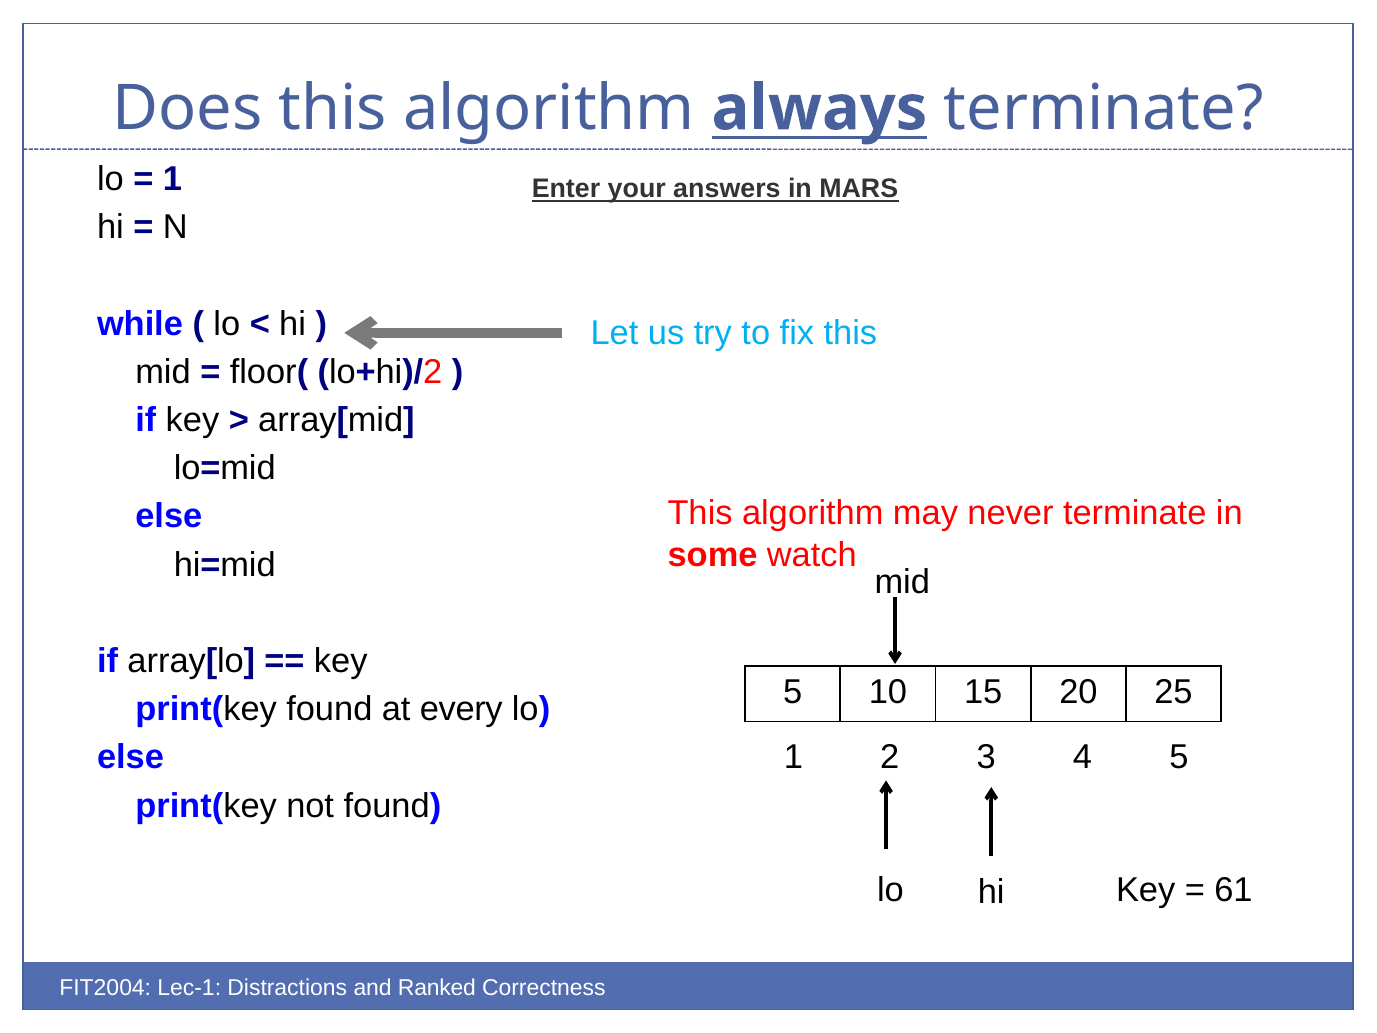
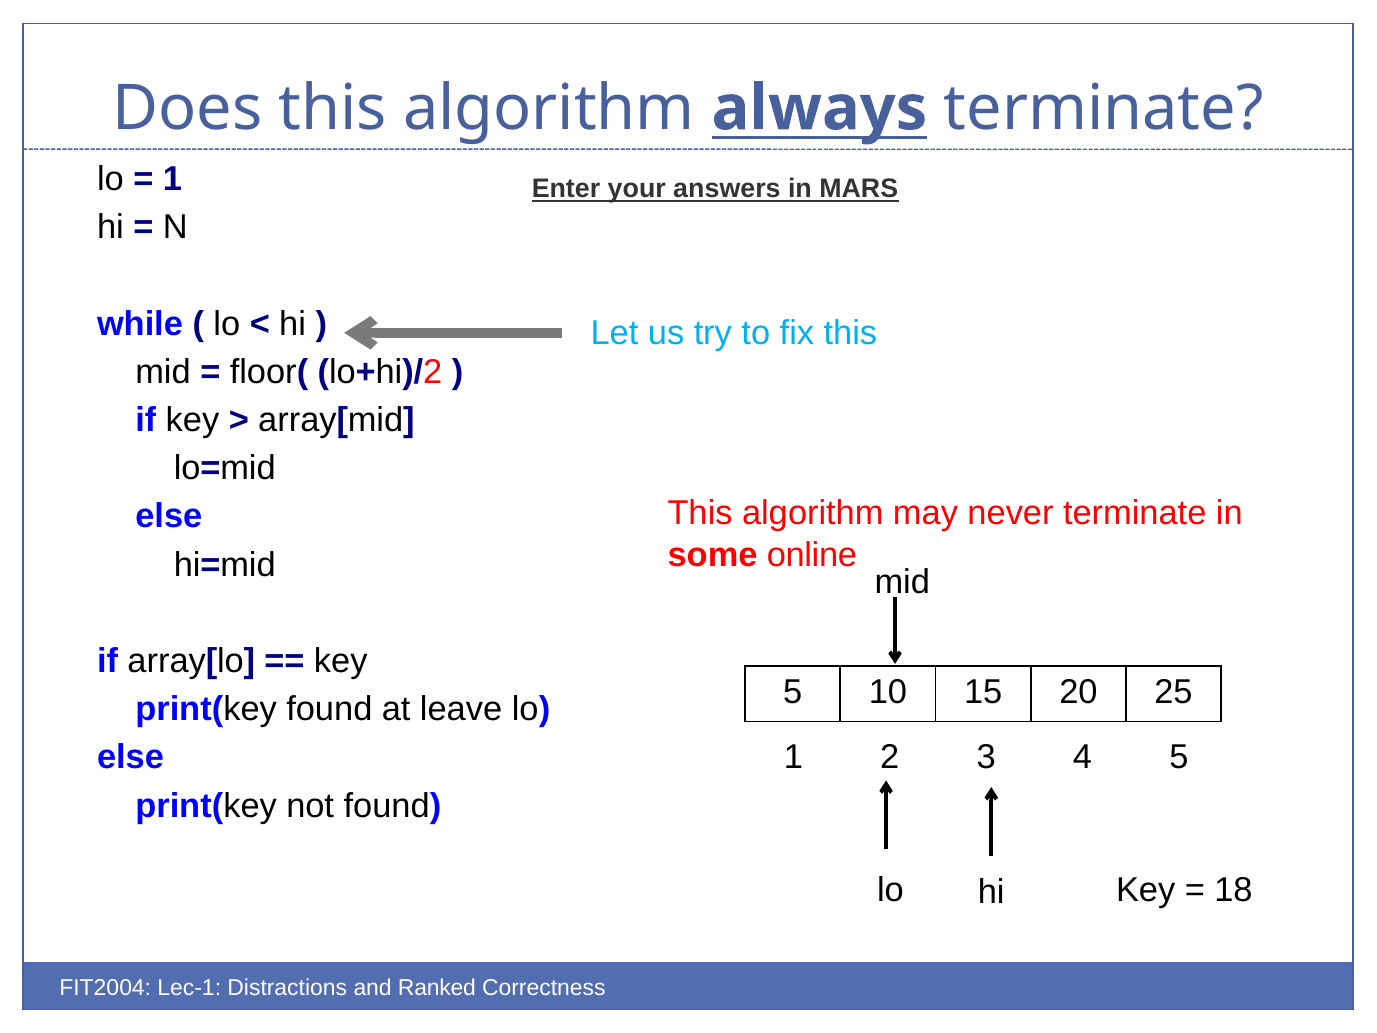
watch: watch -> online
every: every -> leave
61: 61 -> 18
